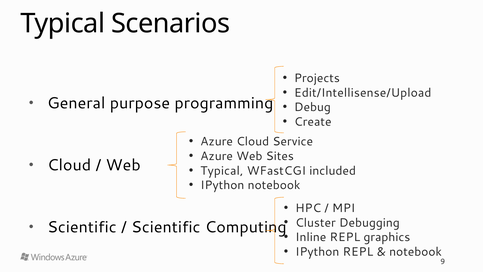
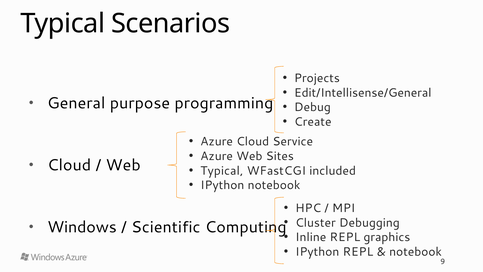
Edit/Intellisense/Upload: Edit/Intellisense/Upload -> Edit/Intellisense/General
Scientific at (82, 227): Scientific -> Windows
